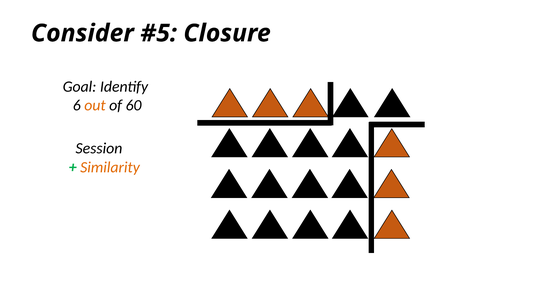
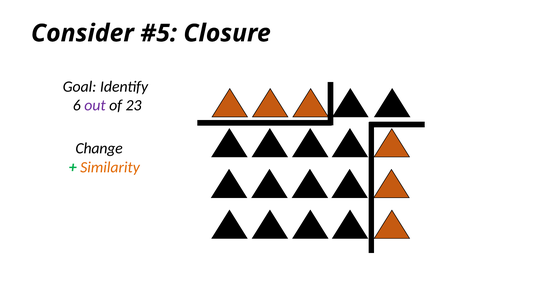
out colour: orange -> purple
60: 60 -> 23
Session: Session -> Change
